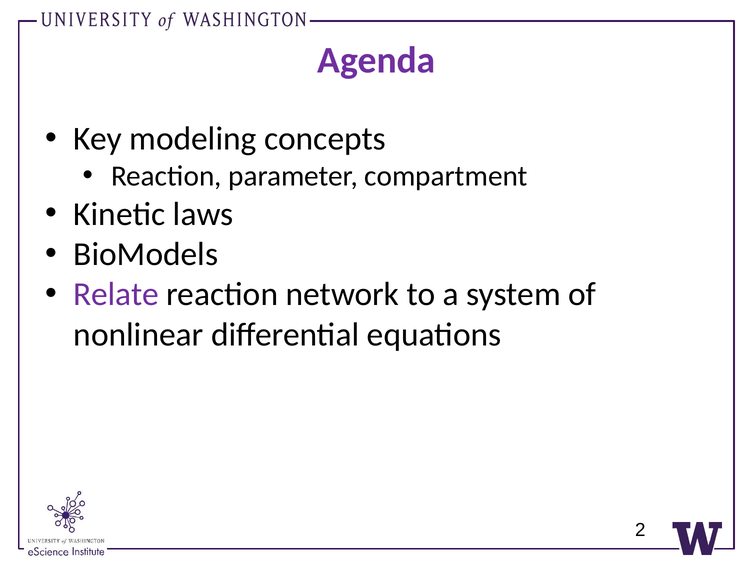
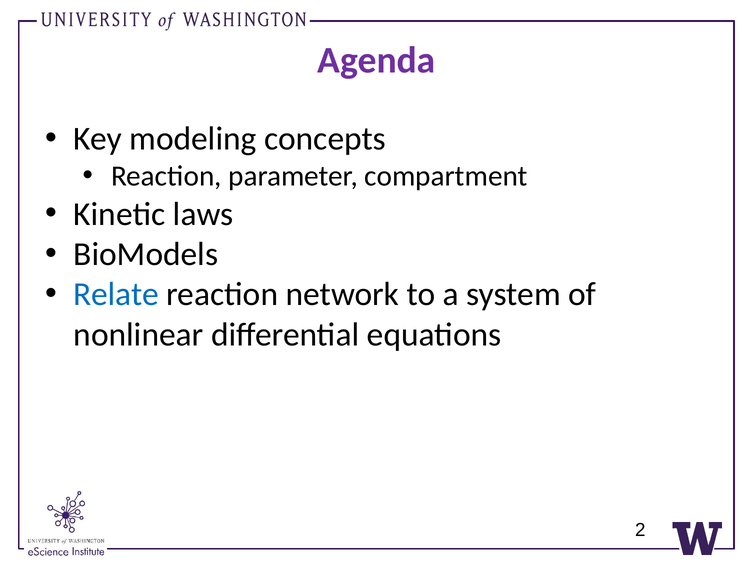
Relate colour: purple -> blue
